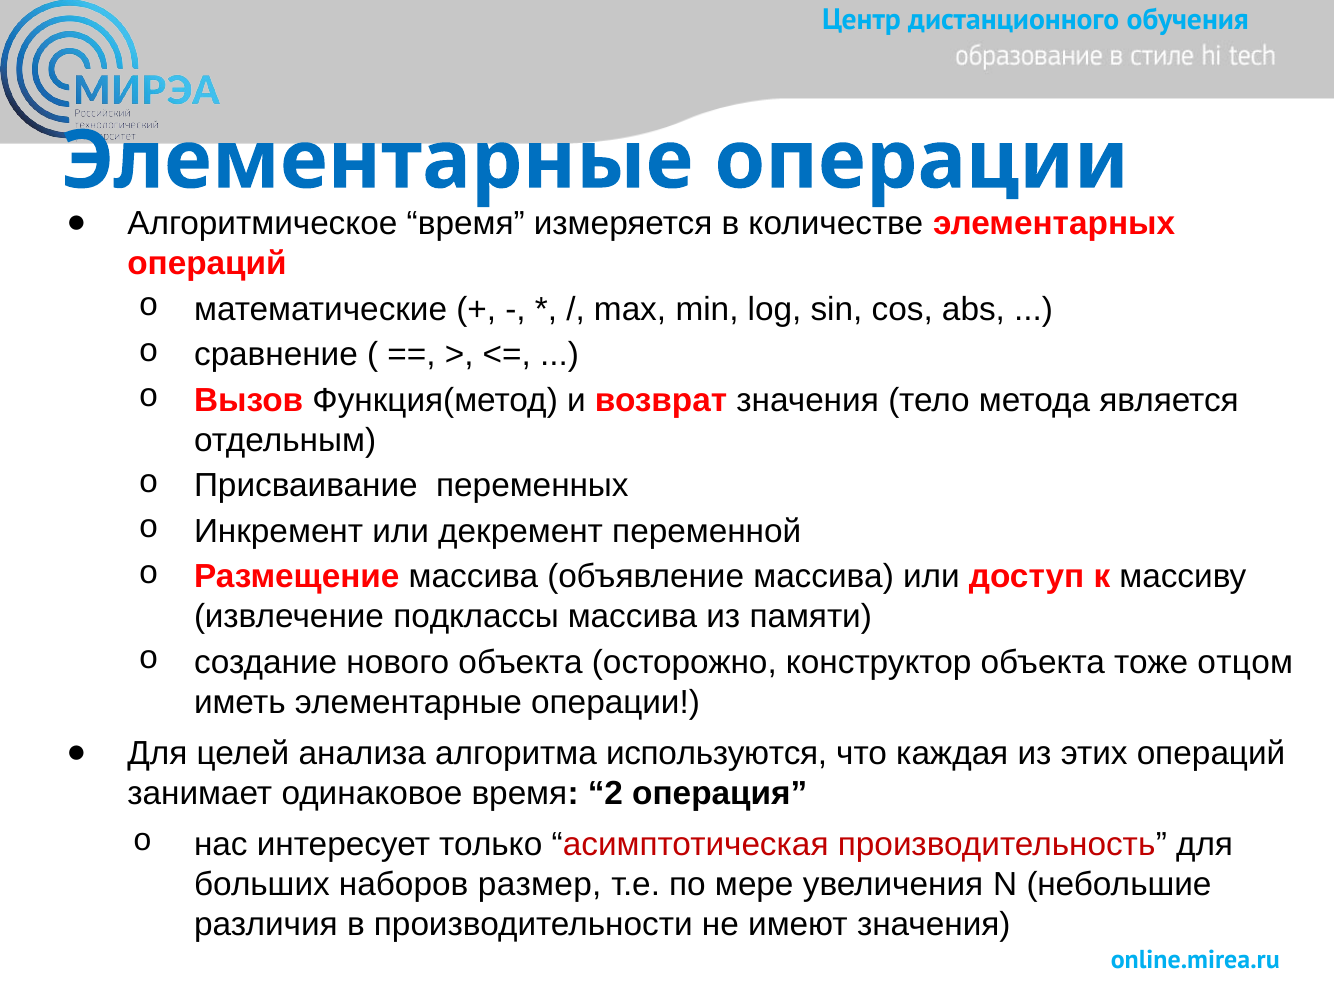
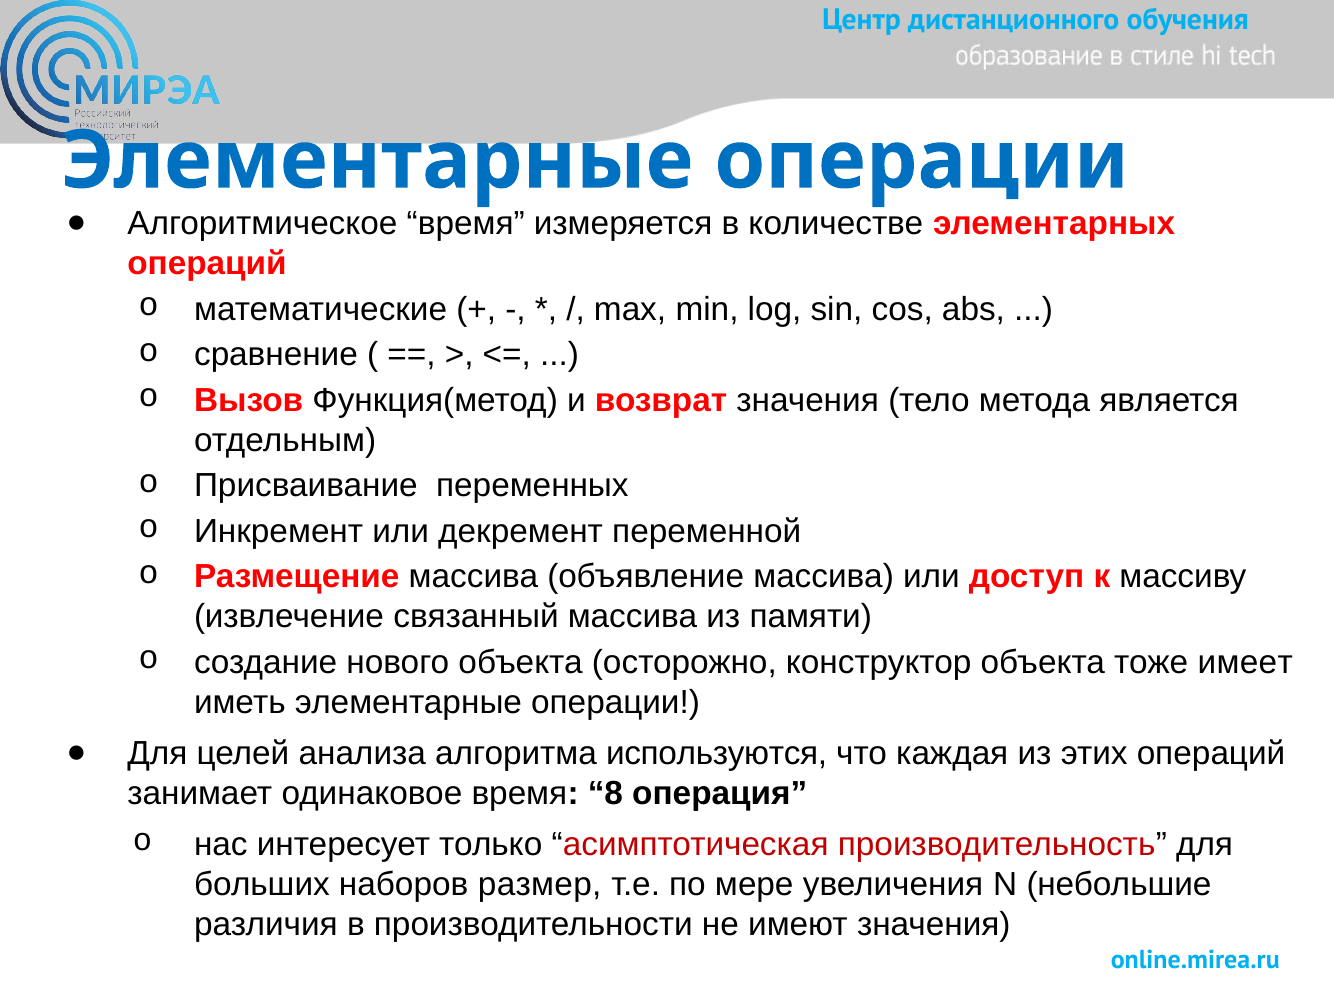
подклассы: подклассы -> связанный
отцом: отцом -> имеет
2: 2 -> 8
